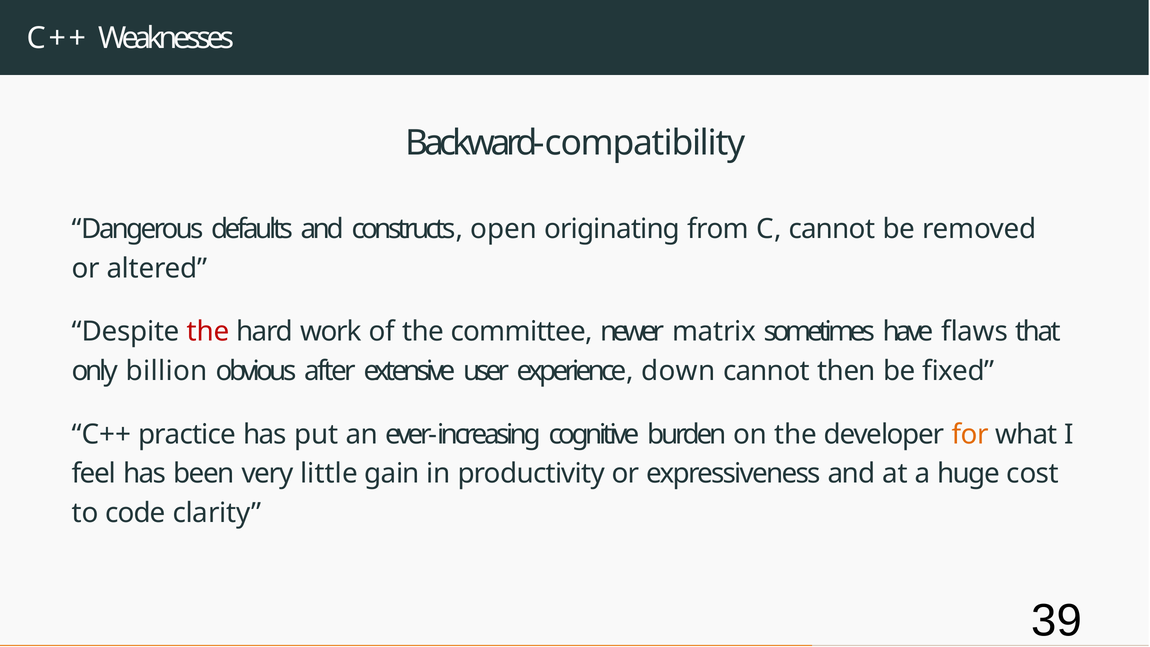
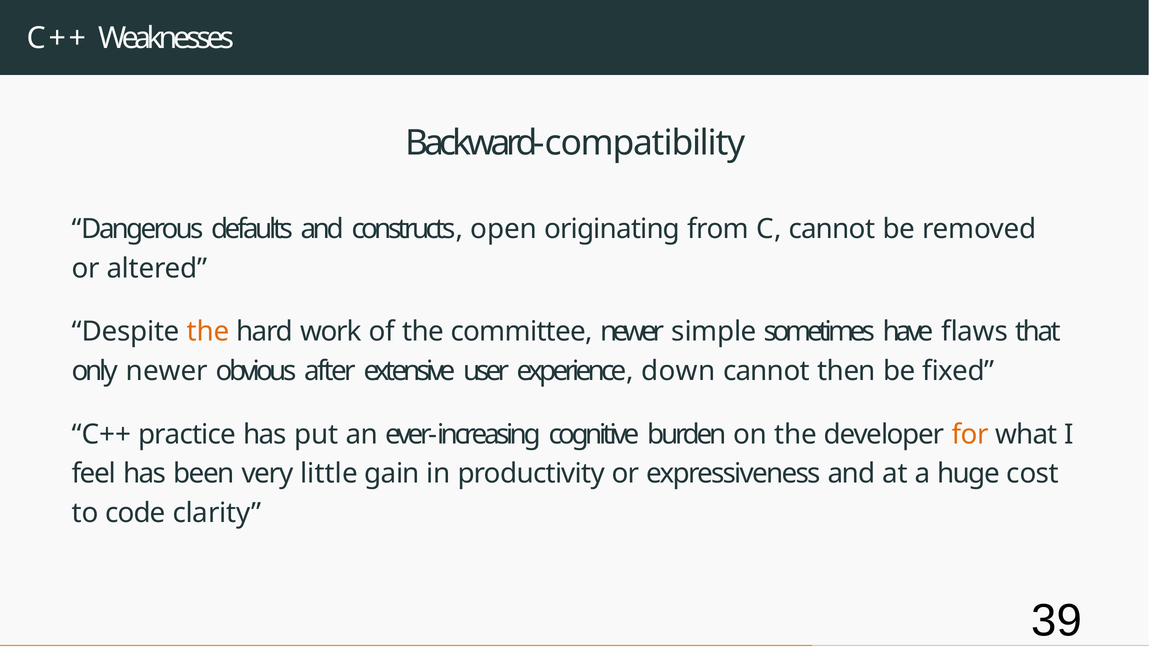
the at (208, 332) colour: red -> orange
matrix: matrix -> simple
only billion: billion -> newer
